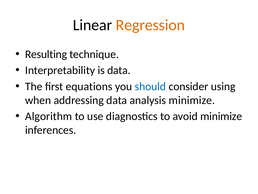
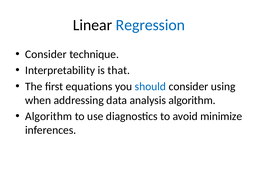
Regression colour: orange -> blue
Resulting at (46, 54): Resulting -> Consider
is data: data -> that
analysis minimize: minimize -> algorithm
